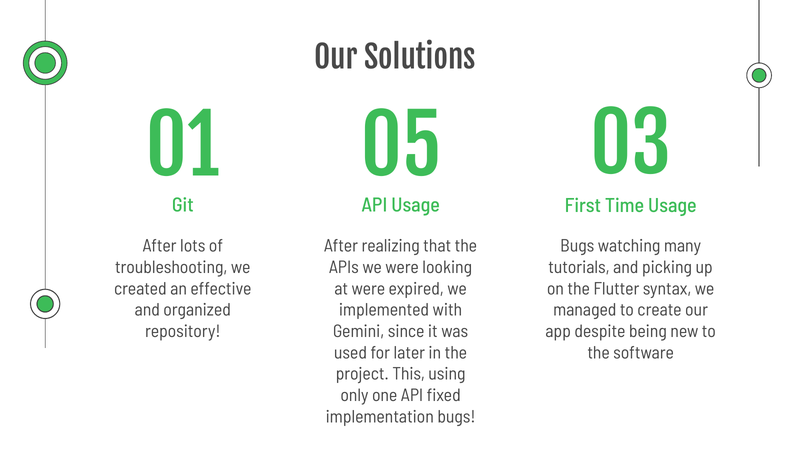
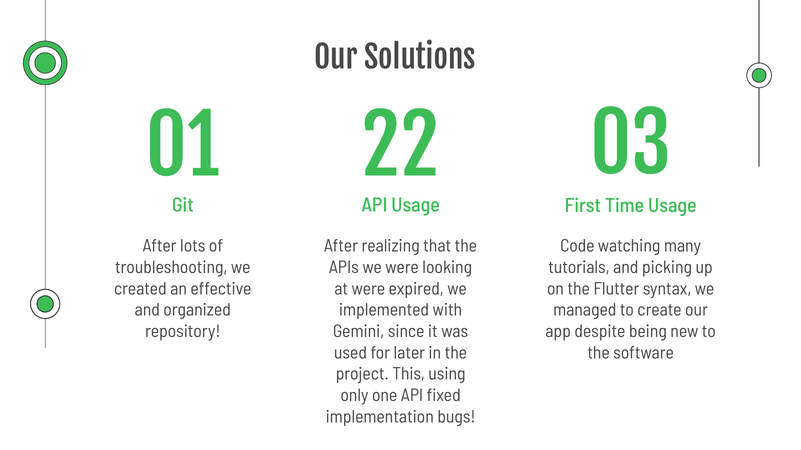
05: 05 -> 22
Bugs at (577, 246): Bugs -> Code
